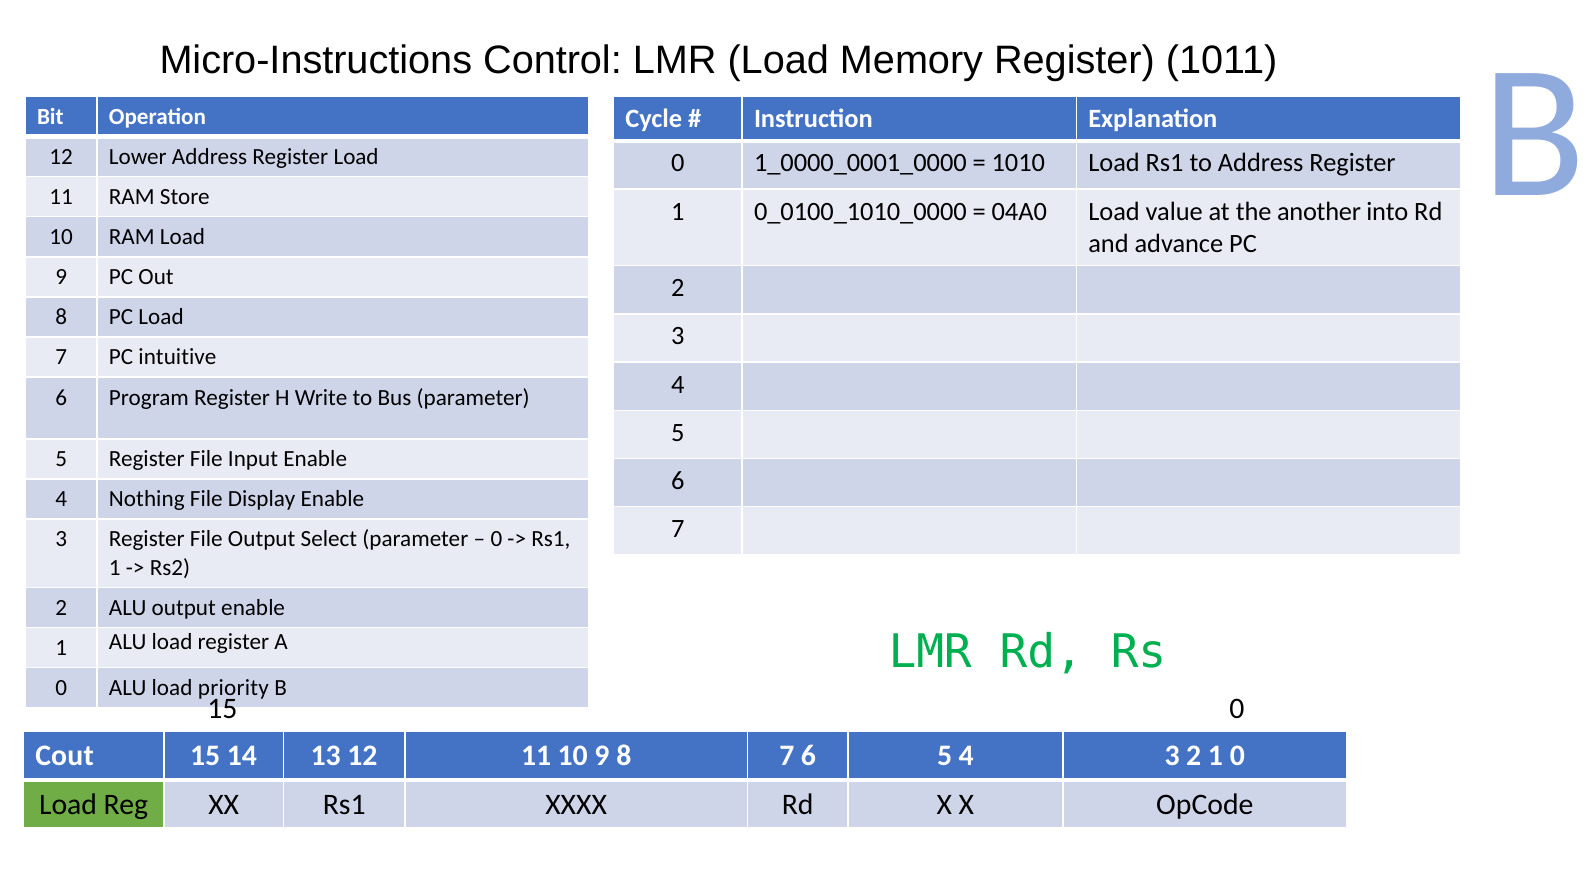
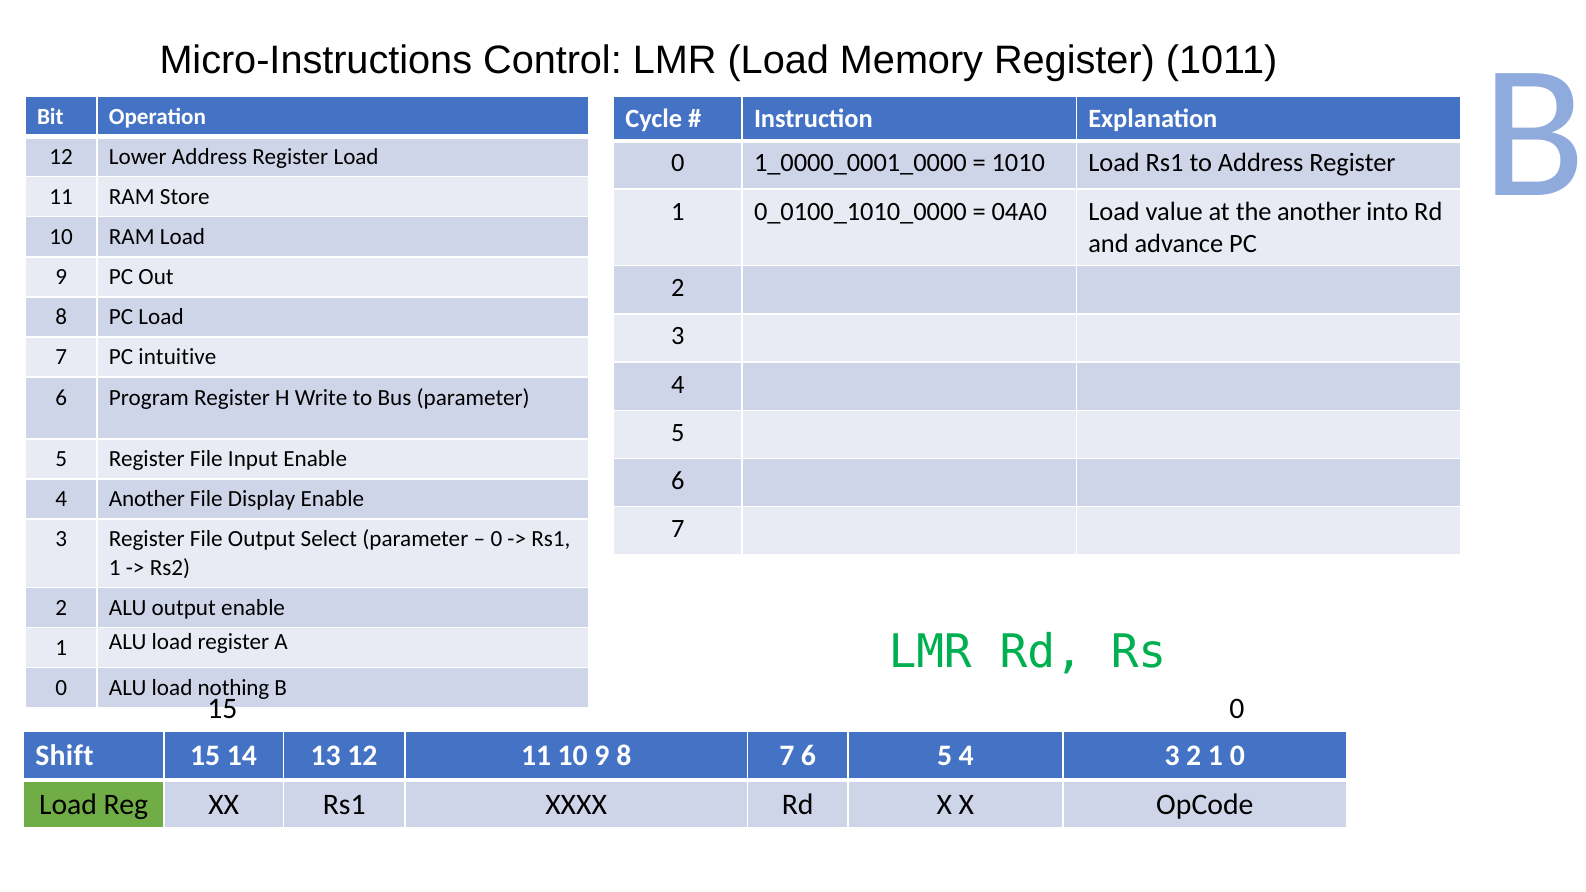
4 Nothing: Nothing -> Another
priority: priority -> nothing
Cout: Cout -> Shift
